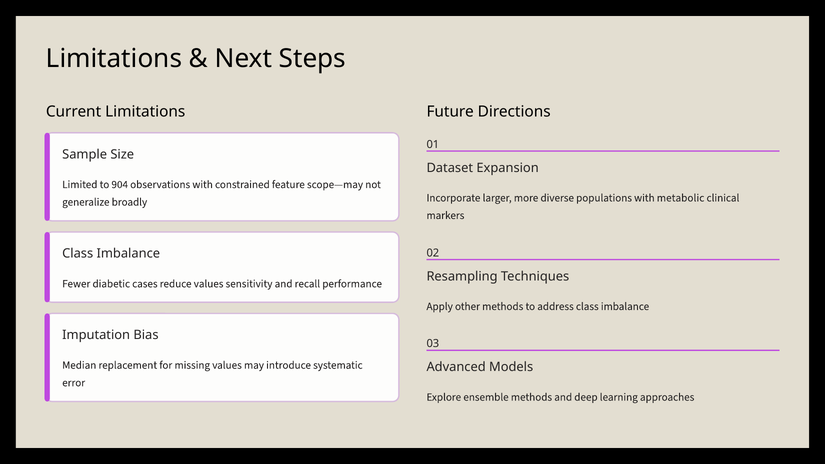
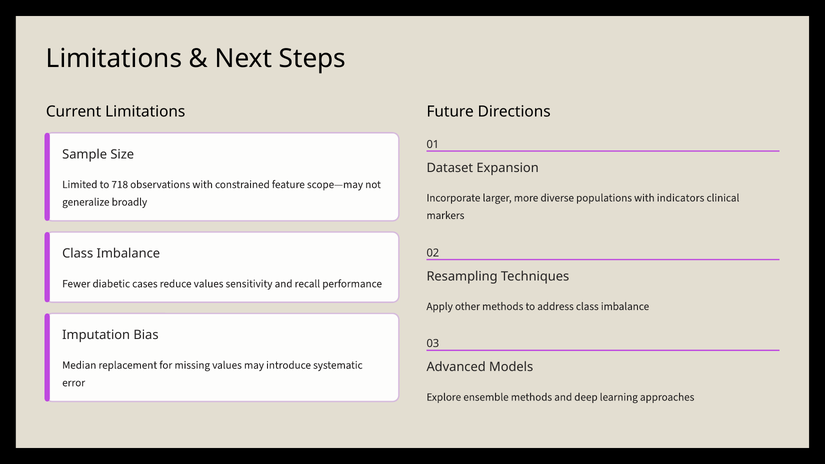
904: 904 -> 718
metabolic: metabolic -> indicators
